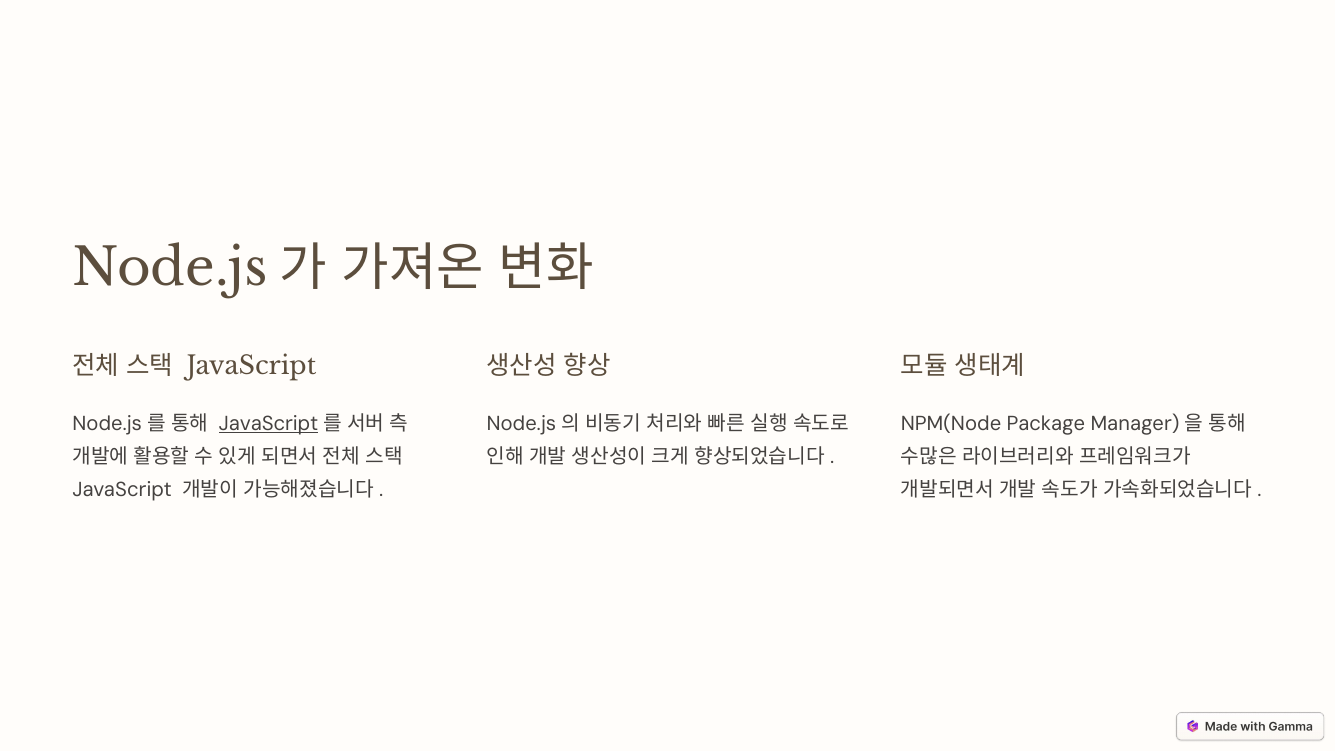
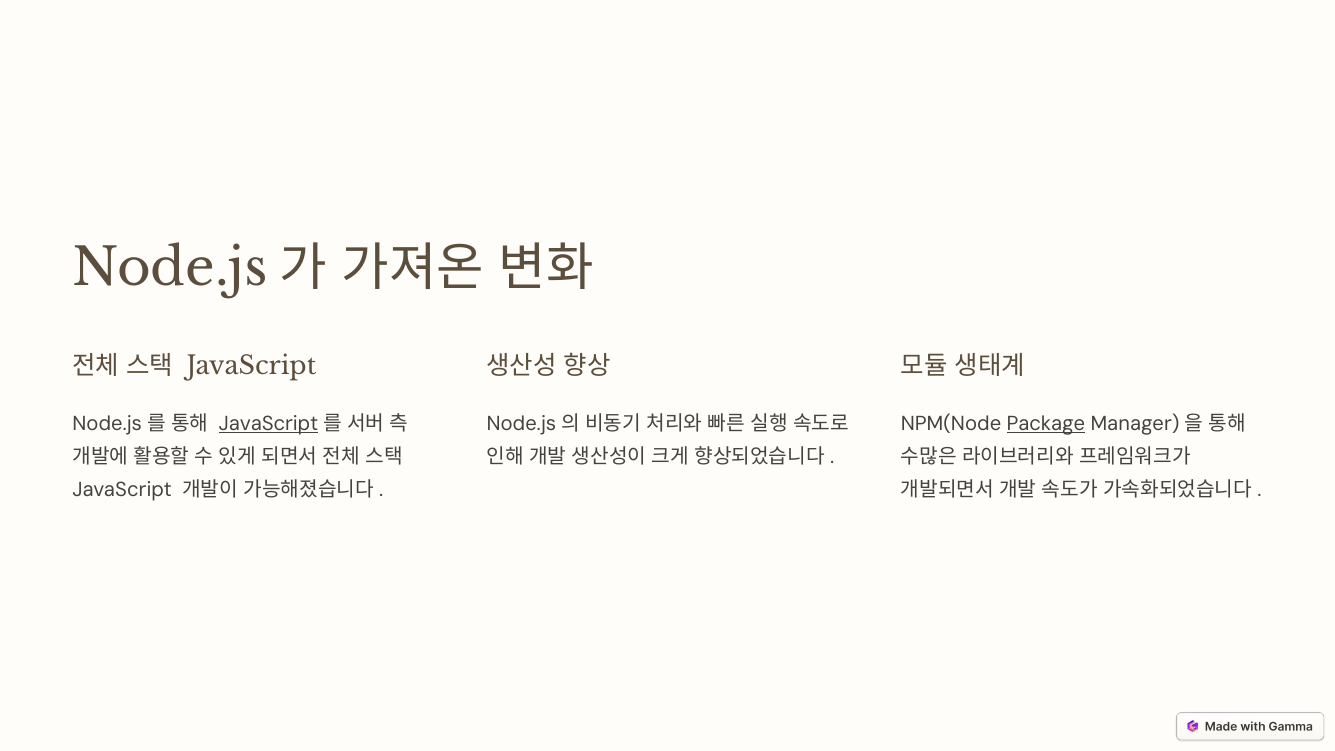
Package underline: none -> present
